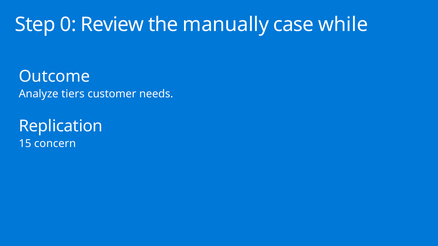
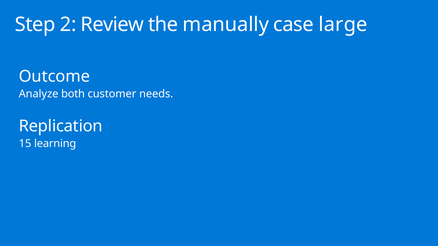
0: 0 -> 2
while: while -> large
tiers: tiers -> both
concern: concern -> learning
